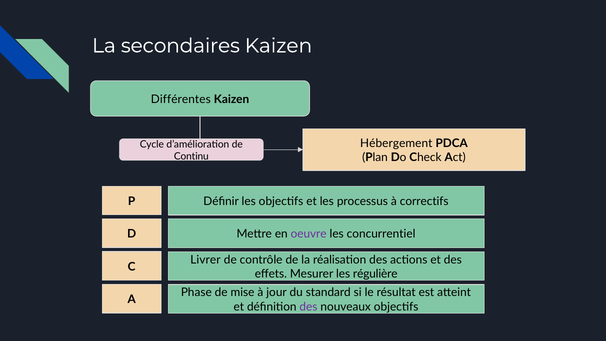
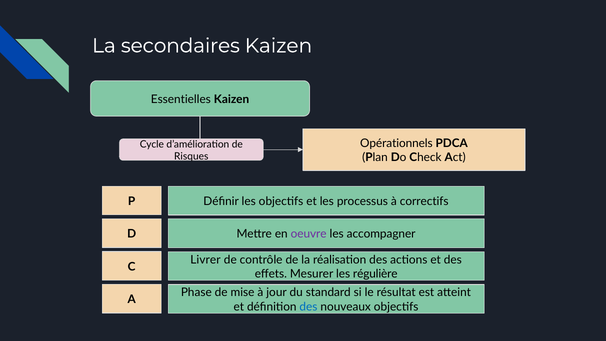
Différentes: Différentes -> Essentielles
Hébergement: Hébergement -> Opérationnels
Continu: Continu -> Risques
concurrentiel: concurrentiel -> accompagner
des at (308, 307) colour: purple -> blue
